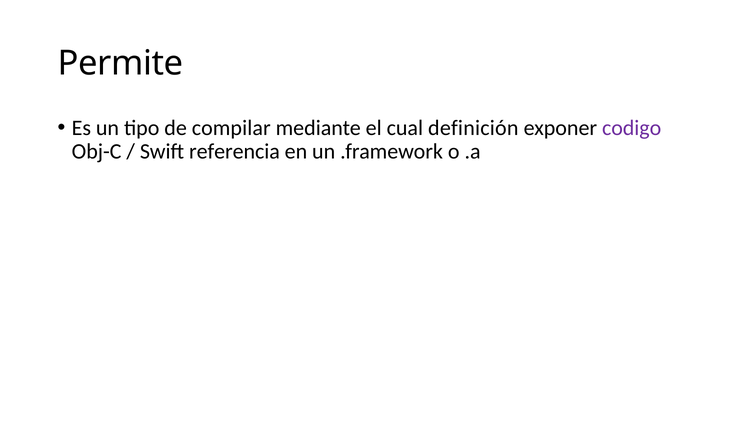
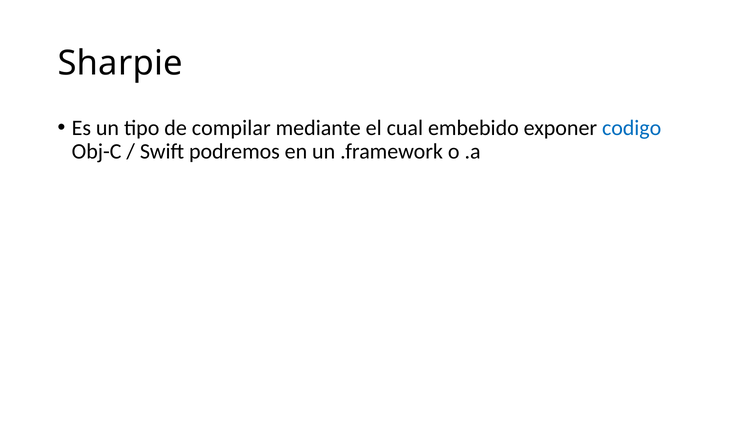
Permite: Permite -> Sharpie
definición: definición -> embebido
codigo colour: purple -> blue
referencia: referencia -> podremos
